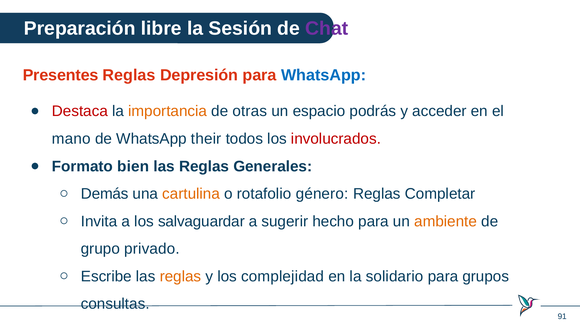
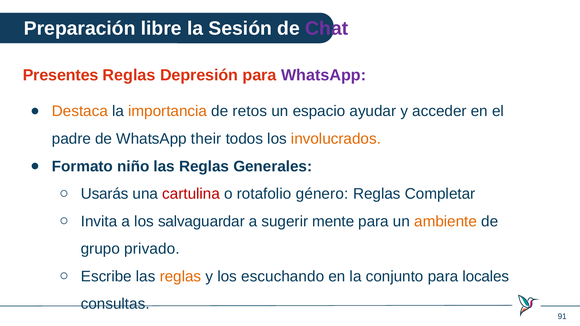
WhatsApp at (324, 75) colour: blue -> purple
Destaca colour: red -> orange
otras: otras -> retos
podrás: podrás -> ayudar
mano: mano -> padre
involucrados colour: red -> orange
bien: bien -> niño
Demás: Demás -> Usarás
cartulina colour: orange -> red
hecho: hecho -> mente
complejidad: complejidad -> escuchando
solidario: solidario -> conjunto
grupos: grupos -> locales
